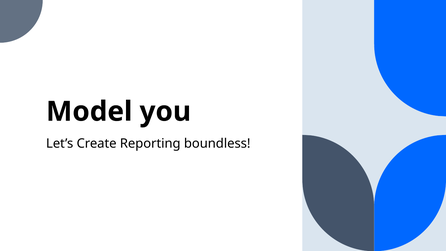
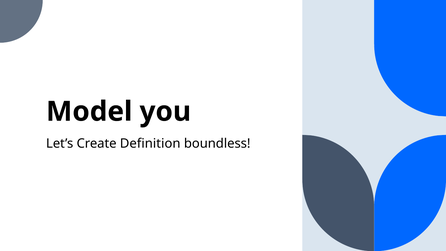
Reporting: Reporting -> Definition
